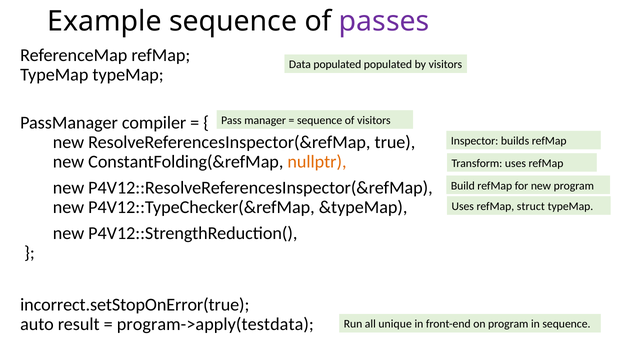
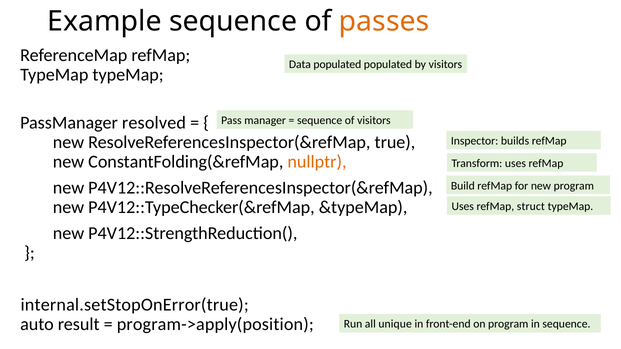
passes colour: purple -> orange
compiler: compiler -> resolved
incorrect.setStopOnError(true: incorrect.setStopOnError(true -> internal.setStopOnError(true
program->apply(testdata: program->apply(testdata -> program->apply(position
